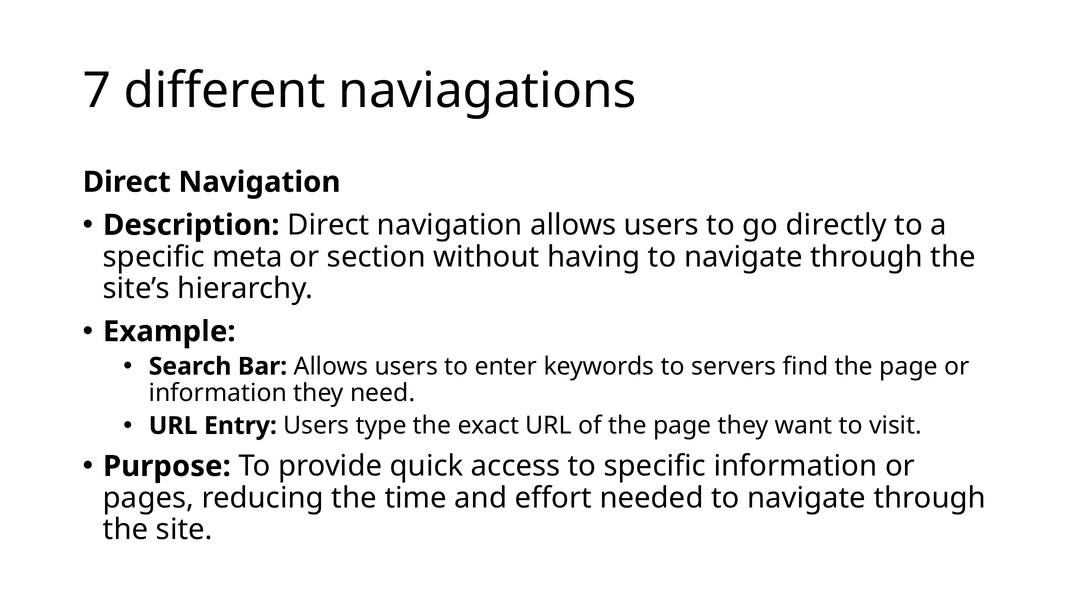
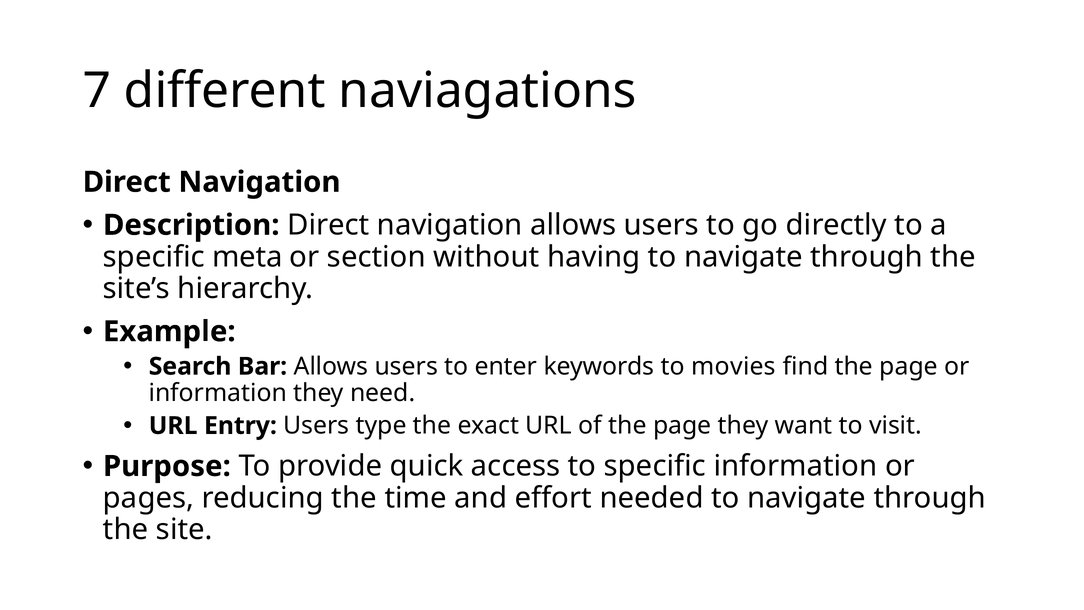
servers: servers -> movies
